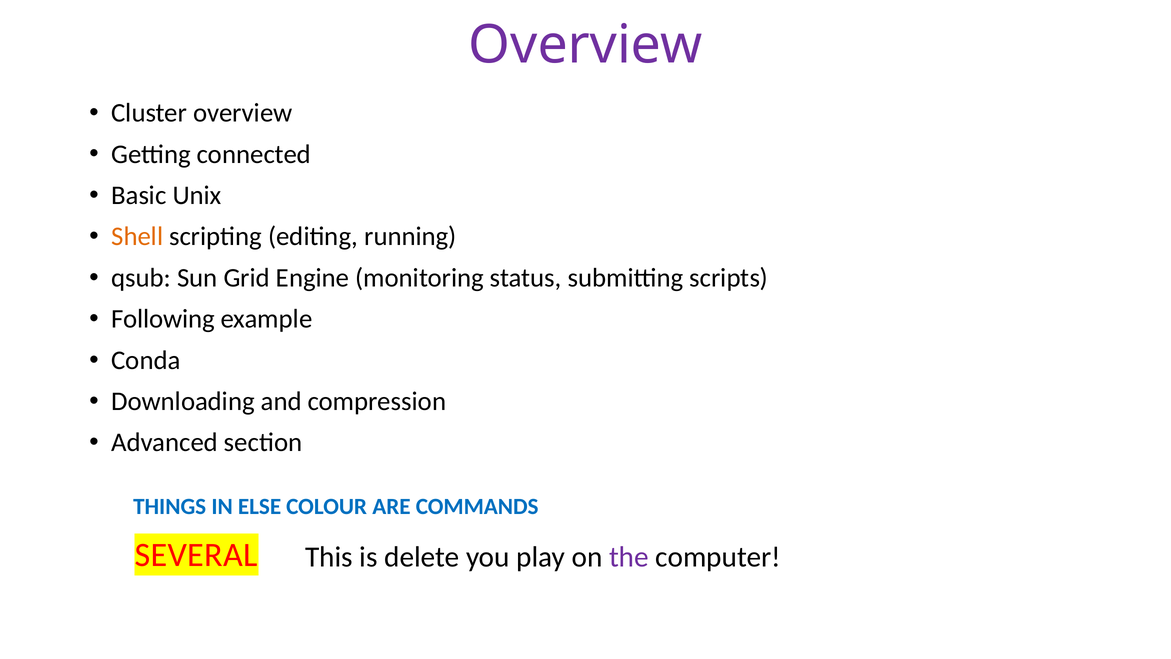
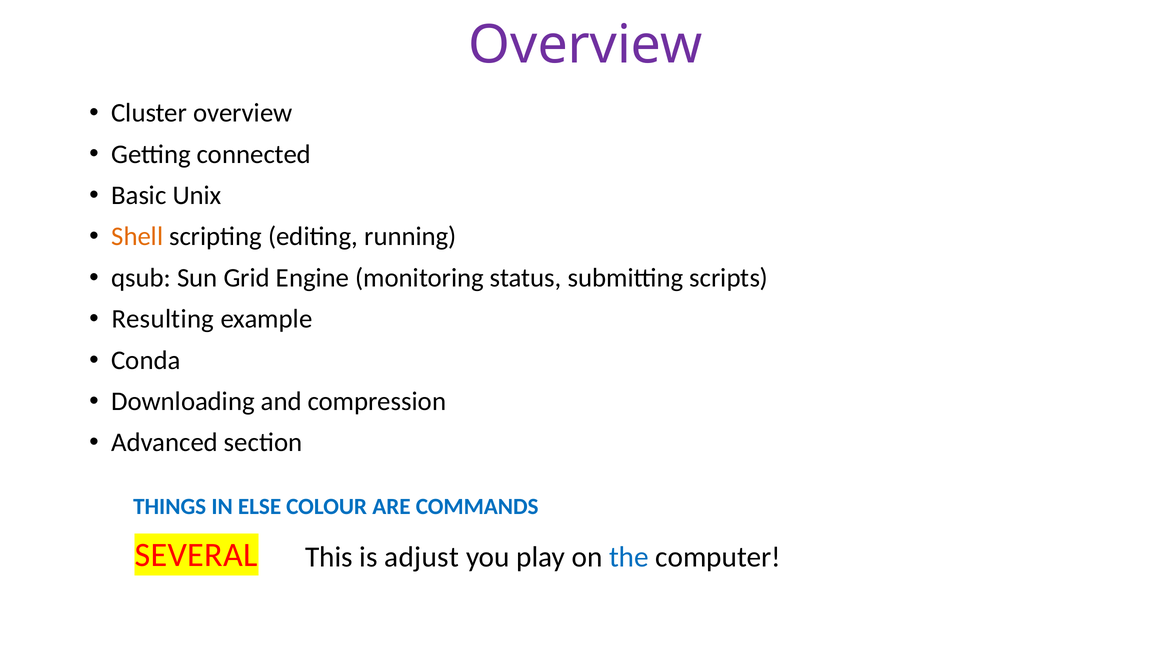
Following: Following -> Resulting
delete: delete -> adjust
the colour: purple -> blue
